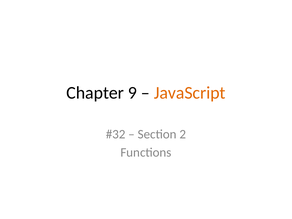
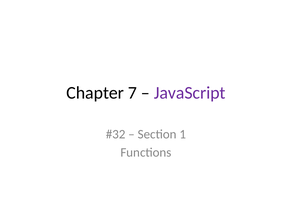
9: 9 -> 7
JavaScript colour: orange -> purple
2: 2 -> 1
